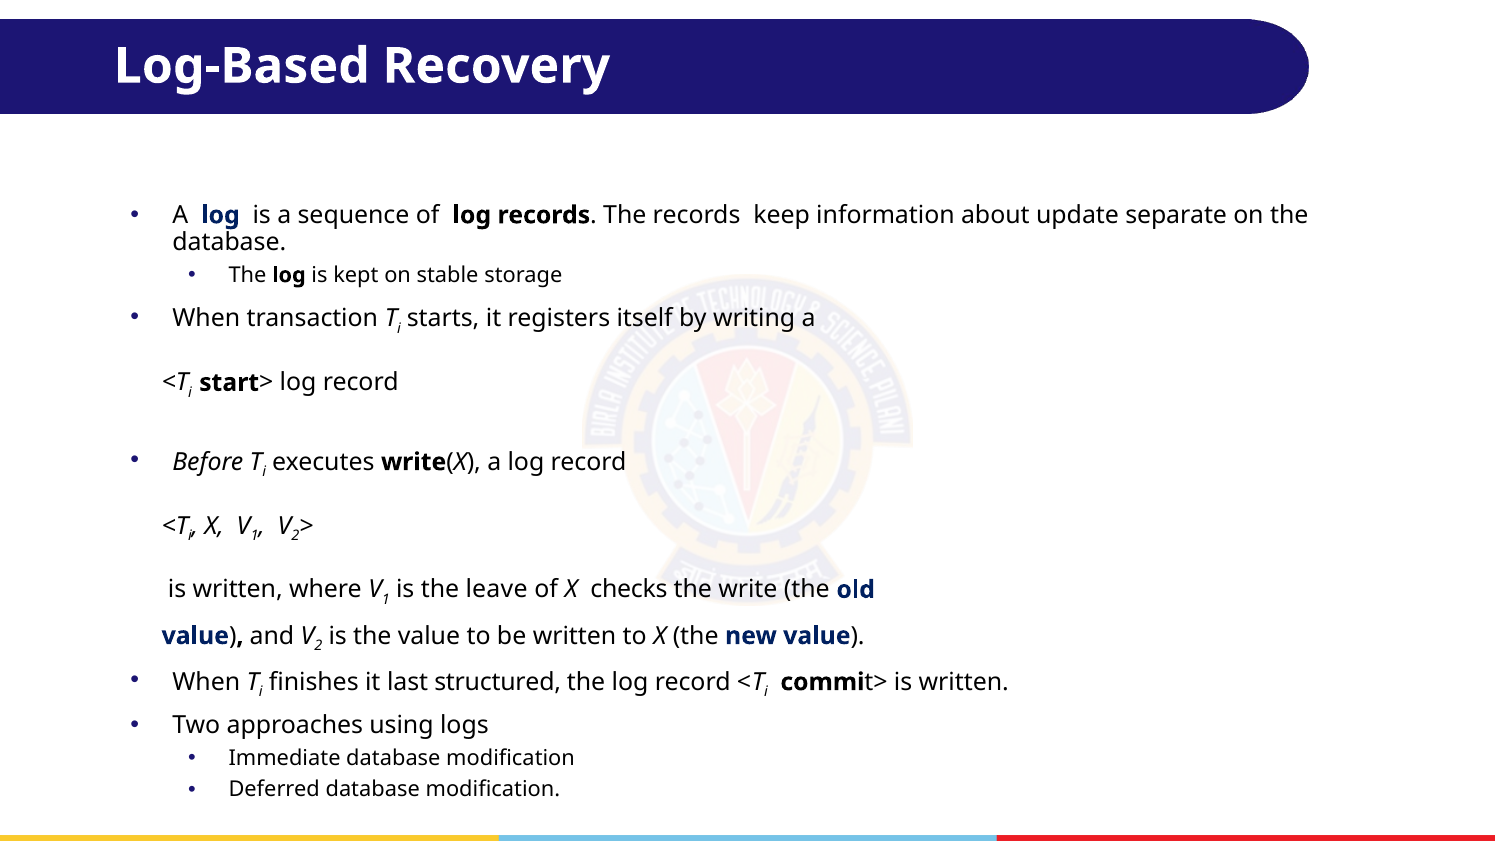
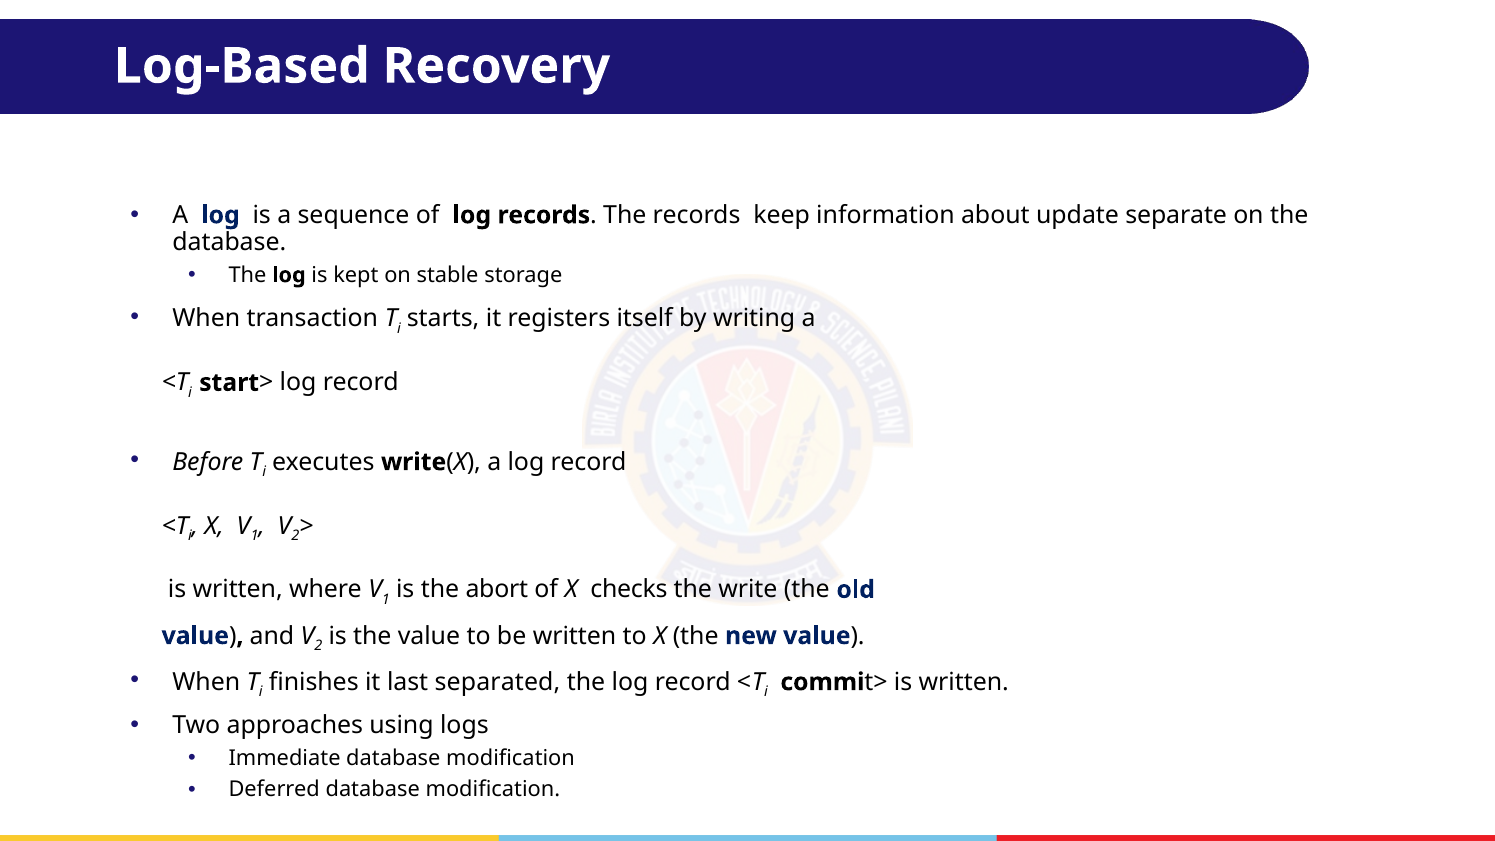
leave: leave -> abort
structured: structured -> separated
